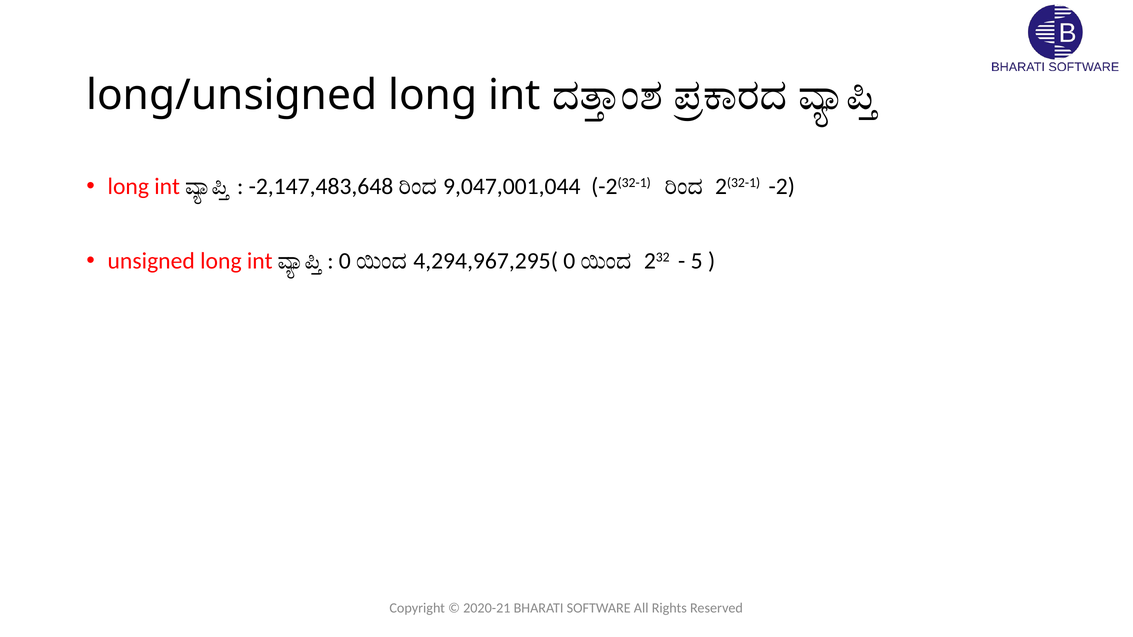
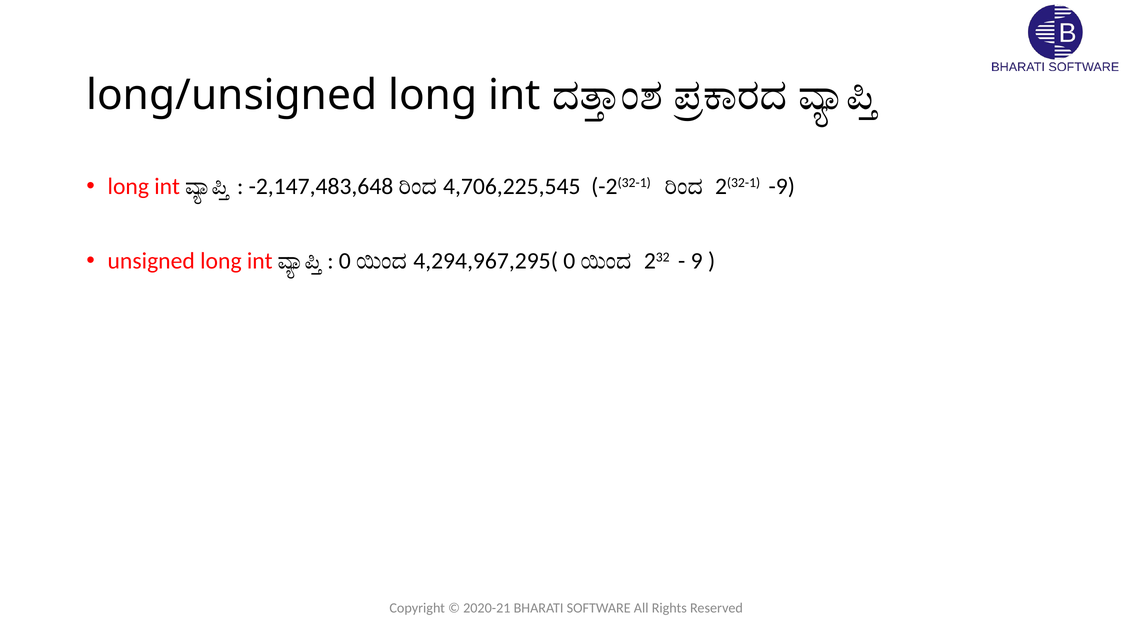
9,047,001,044: 9,047,001,044 -> 4,706,225,545
-2: -2 -> -9
5: 5 -> 9
